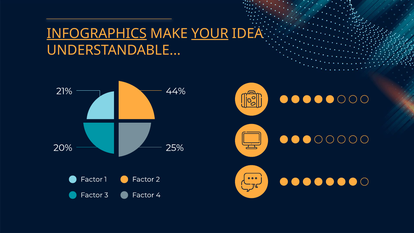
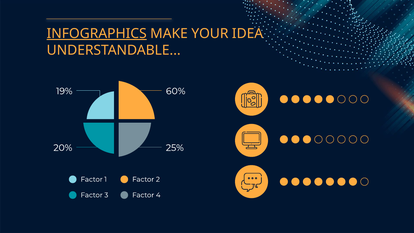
YOUR underline: present -> none
21%: 21% -> 19%
44%: 44% -> 60%
